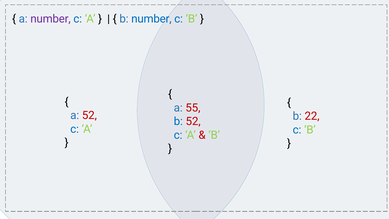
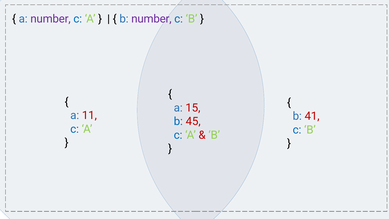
number at (151, 19) colour: blue -> purple
55: 55 -> 15
a 52: 52 -> 11
22: 22 -> 41
b 52: 52 -> 45
